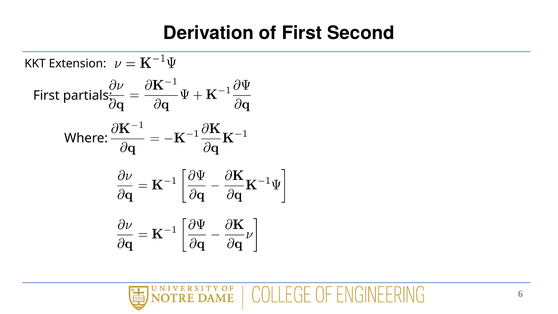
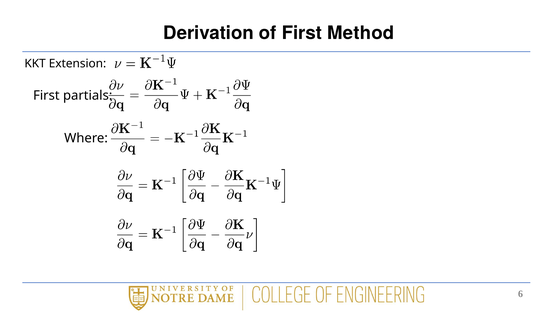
Second: Second -> Method
